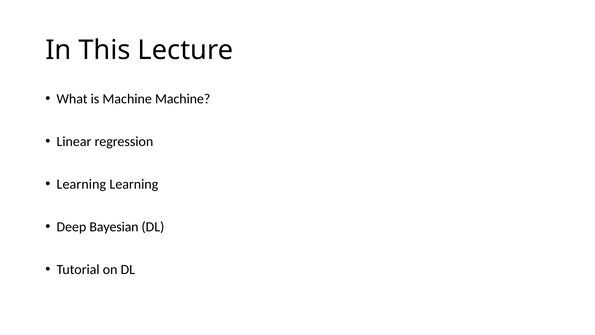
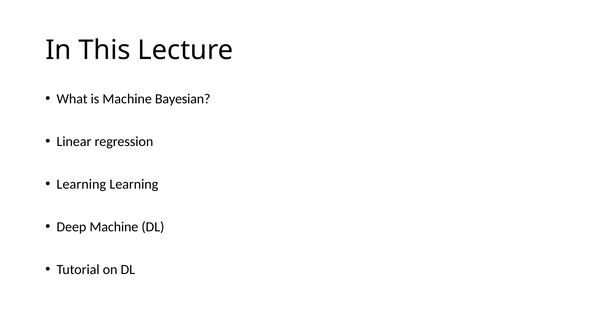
Machine Machine: Machine -> Bayesian
Deep Bayesian: Bayesian -> Machine
